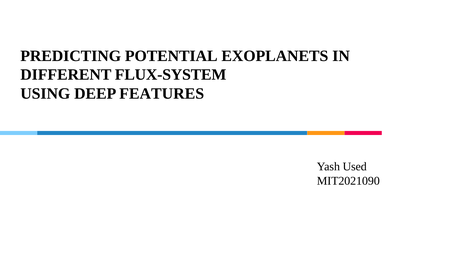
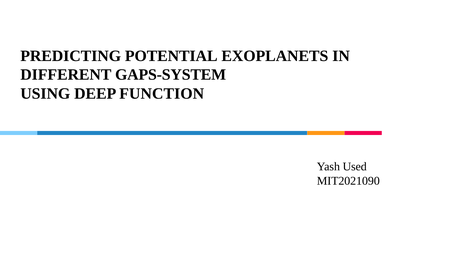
FLUX-SYSTEM: FLUX-SYSTEM -> GAPS-SYSTEM
FEATURES: FEATURES -> FUNCTION
